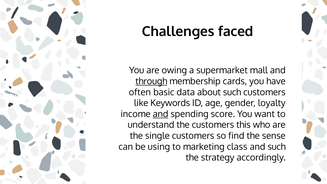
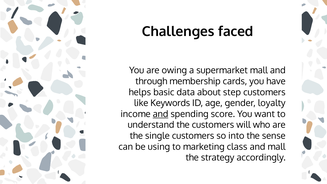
through underline: present -> none
often: often -> helps
about such: such -> step
this: this -> will
find: find -> into
and such: such -> mall
